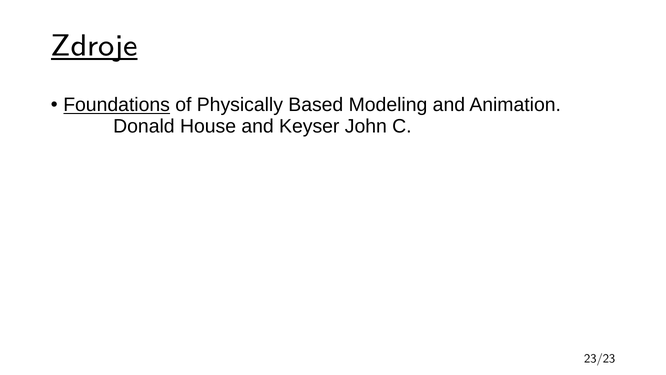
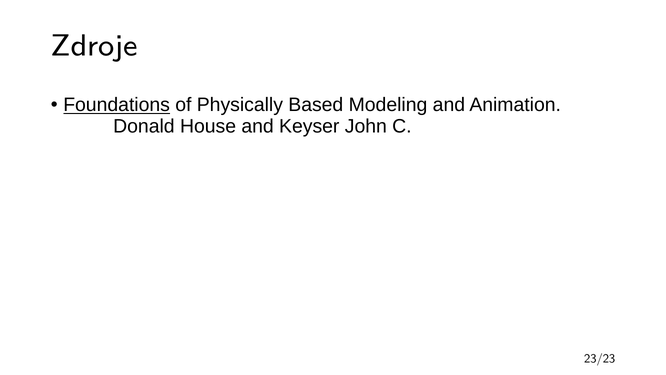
Zdroje underline: present -> none
